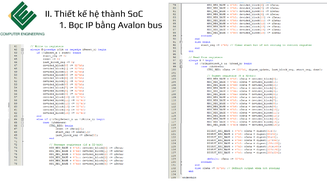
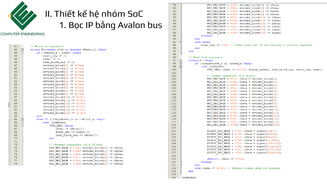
thành: thành -> nhóm
